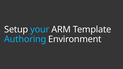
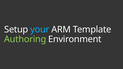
Authoring colour: light blue -> light green
